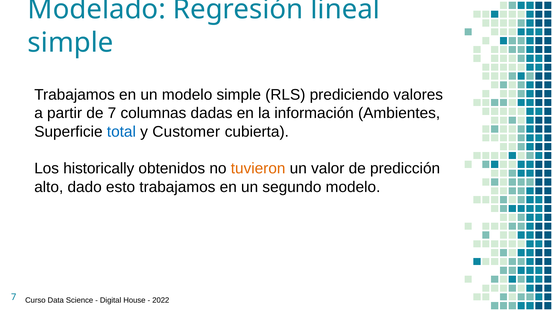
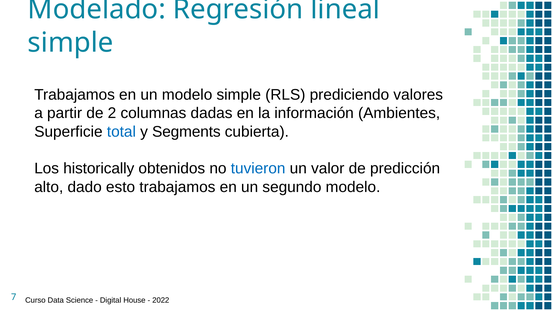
de 7: 7 -> 2
Customer: Customer -> Segments
tuvieron colour: orange -> blue
